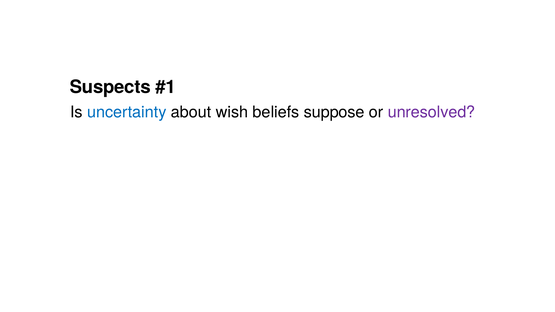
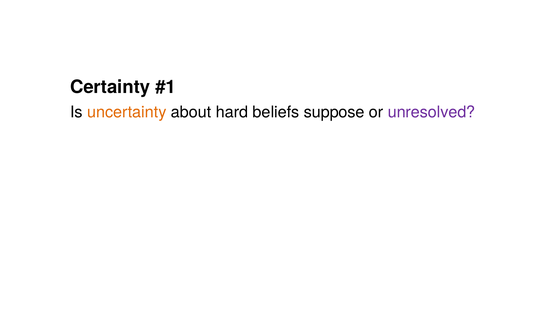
Suspects: Suspects -> Certainty
uncertainty colour: blue -> orange
wish: wish -> hard
